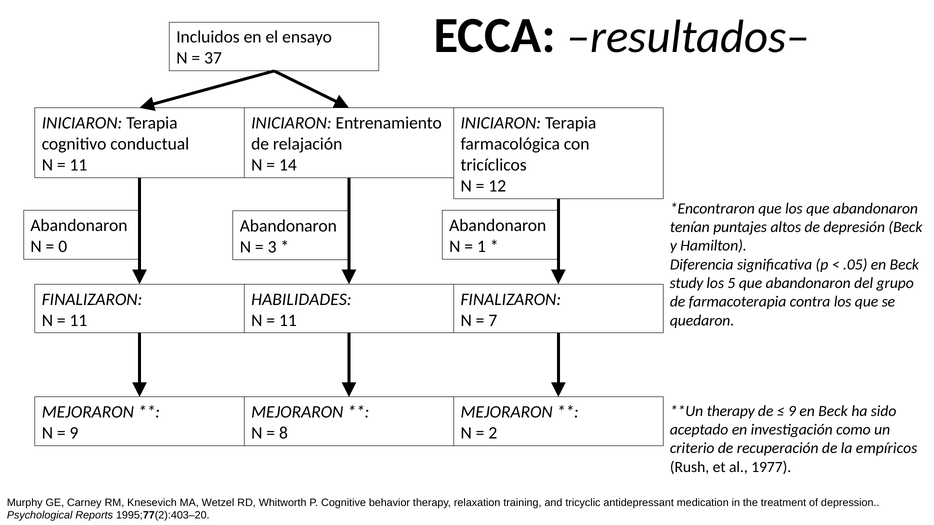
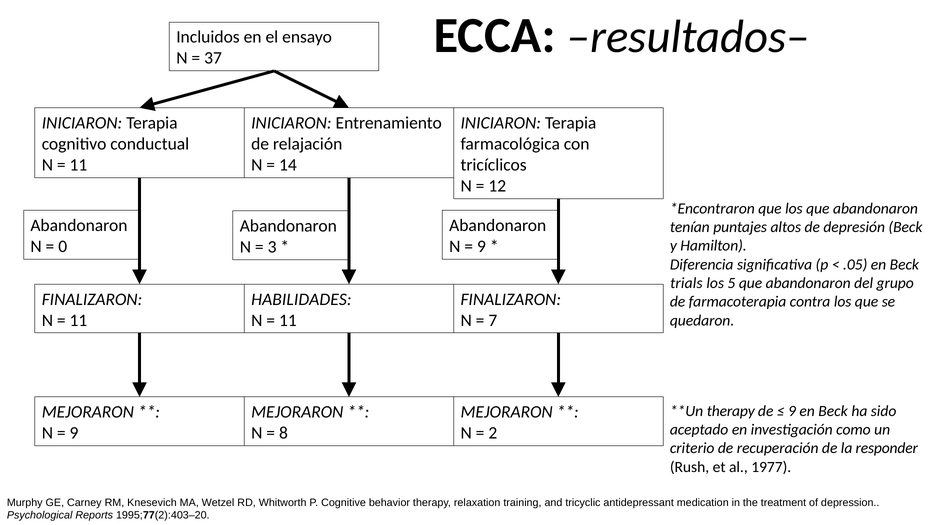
1 at (482, 247): 1 -> 9
study: study -> trials
empíricos: empíricos -> responder
